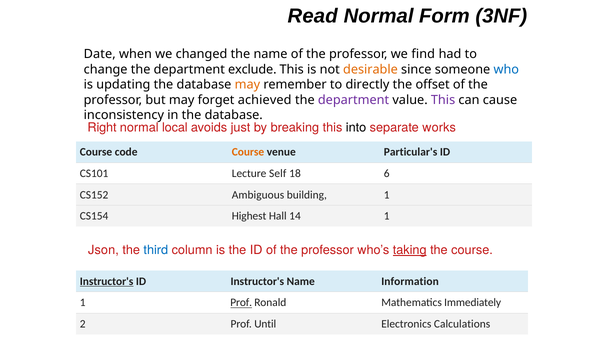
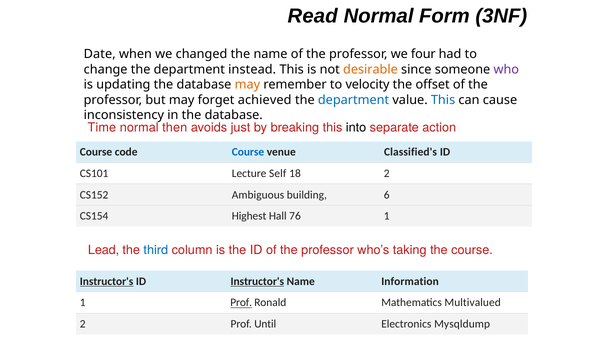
find: find -> four
exclude: exclude -> instead
who colour: blue -> purple
directly: directly -> velocity
department at (354, 100) colour: purple -> blue
This at (443, 100) colour: purple -> blue
Right: Right -> Time
local: local -> then
works: works -> action
Course at (248, 152) colour: orange -> blue
Particular's: Particular's -> Classified's
18 6: 6 -> 2
building 1: 1 -> 6
14: 14 -> 76
Json: Json -> Lead
taking underline: present -> none
Instructor's at (257, 281) underline: none -> present
Immediately: Immediately -> Multivalued
Calculations: Calculations -> Mysqldump
